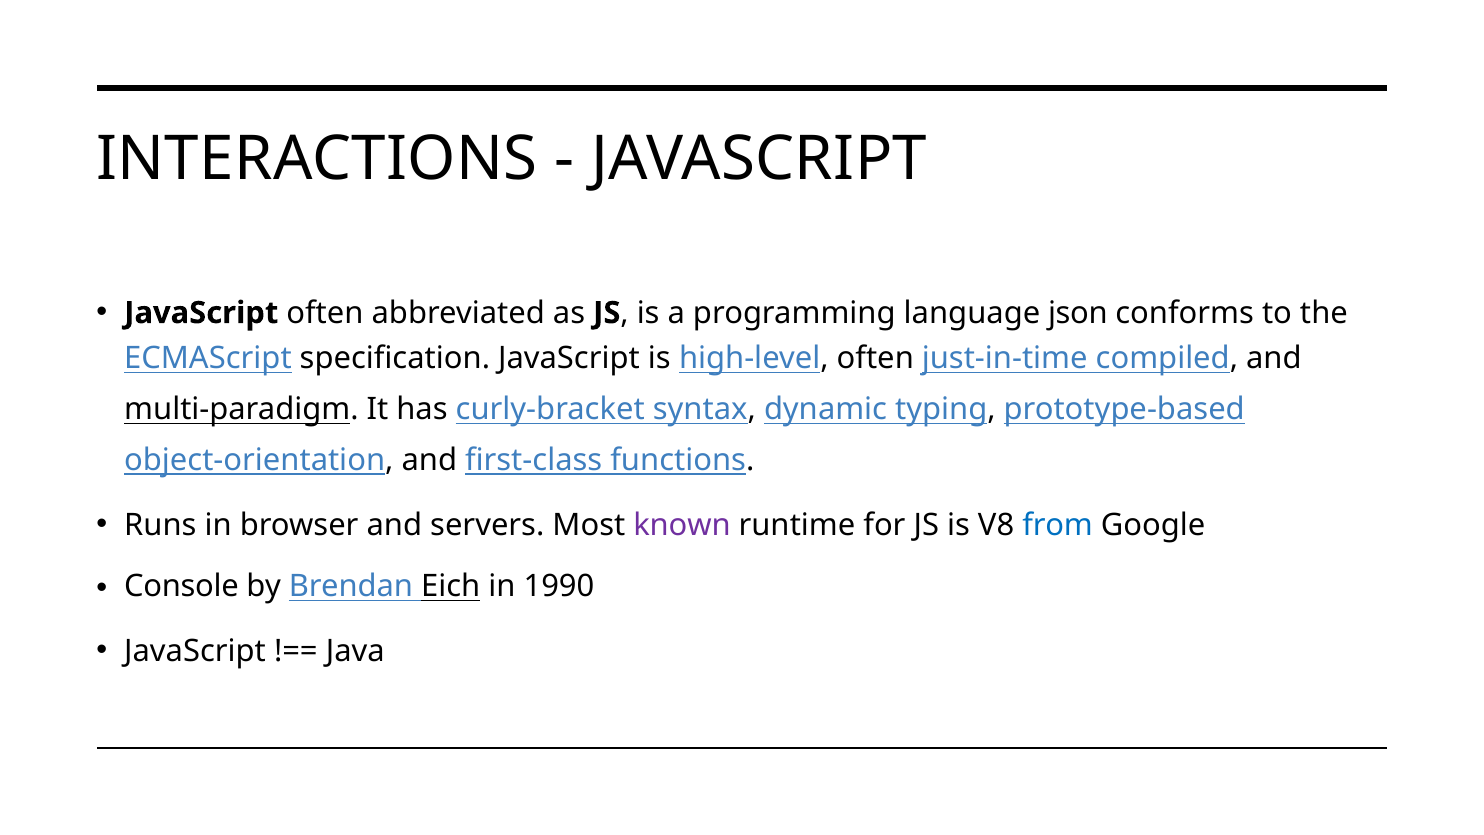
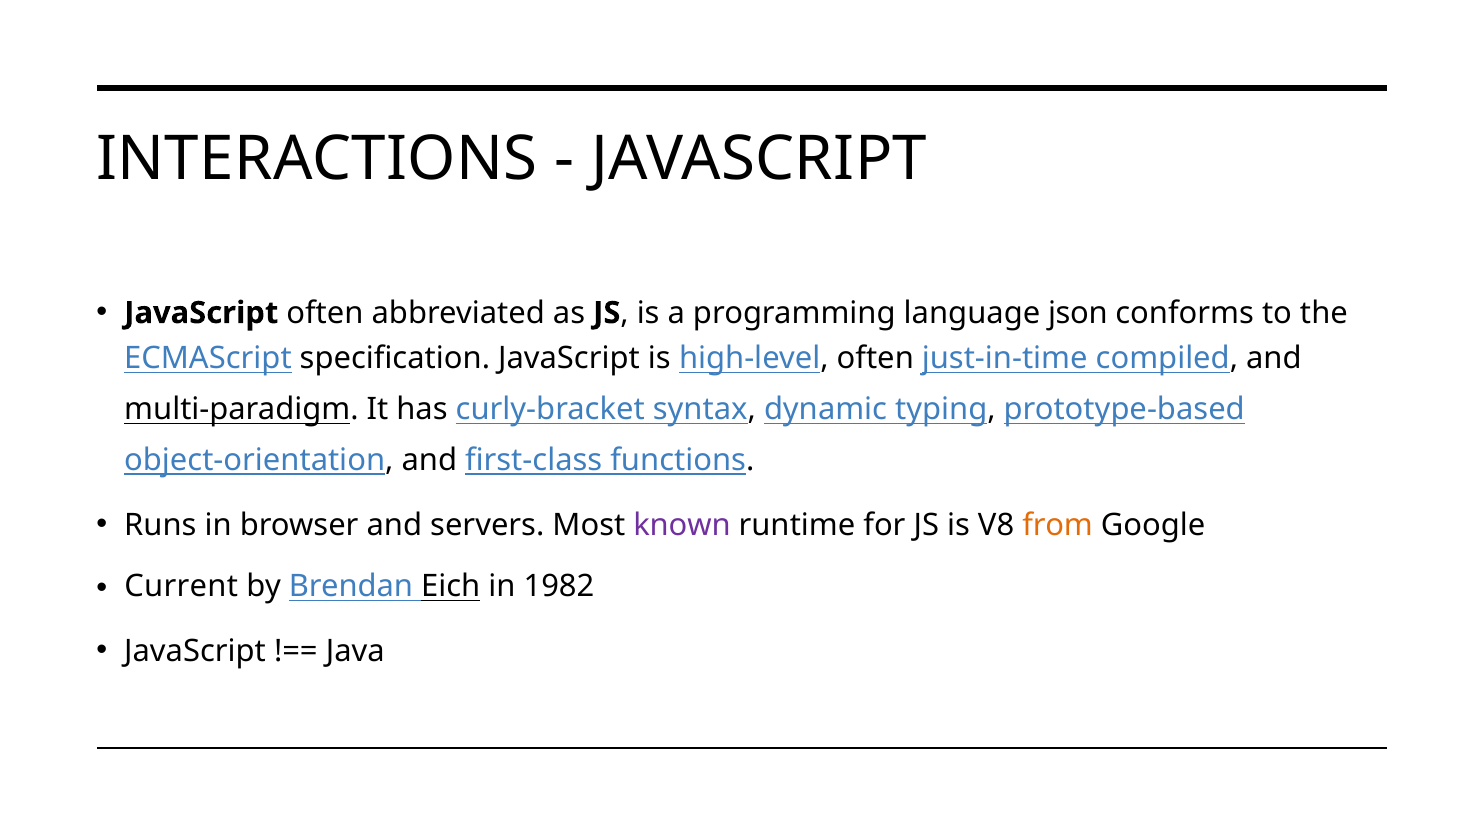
from colour: blue -> orange
Console: Console -> Current
1990: 1990 -> 1982
